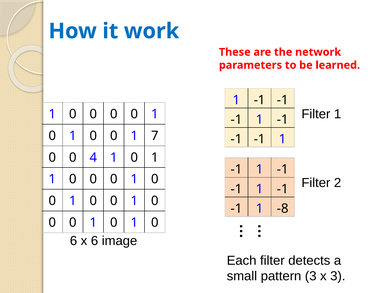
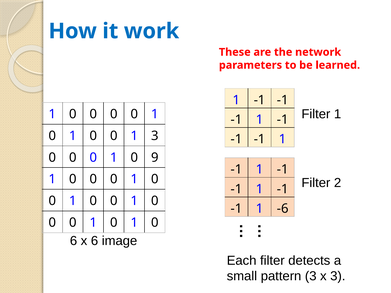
1 7: 7 -> 3
4 at (93, 158): 4 -> 0
1 at (155, 158): 1 -> 9
-8: -8 -> -6
